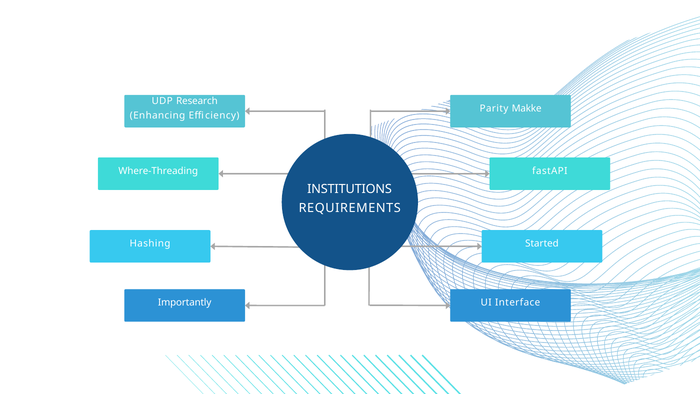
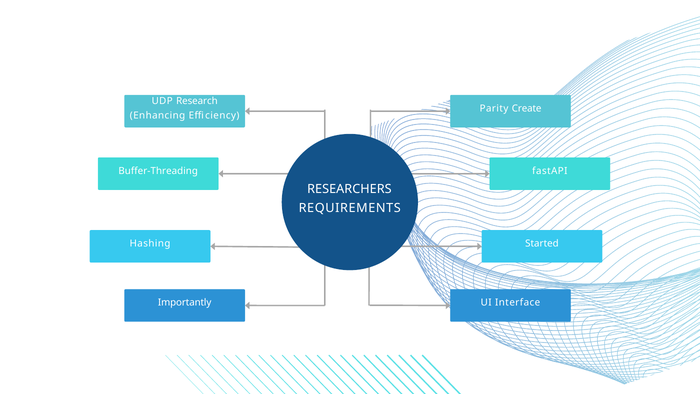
Makke: Makke -> Create
Where-Threading: Where-Threading -> Buffer-Threading
INSTITUTIONS: INSTITUTIONS -> RESEARCHERS
